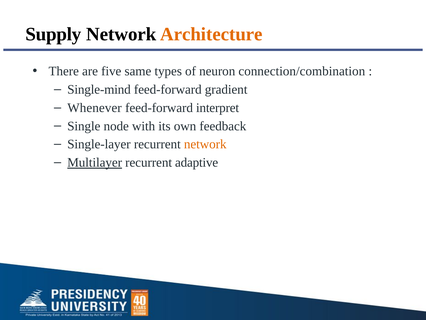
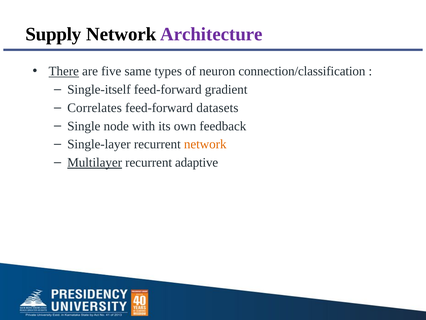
Architecture colour: orange -> purple
There underline: none -> present
connection/combination: connection/combination -> connection/classification
Single-mind: Single-mind -> Single-itself
Whenever: Whenever -> Correlates
interpret: interpret -> datasets
